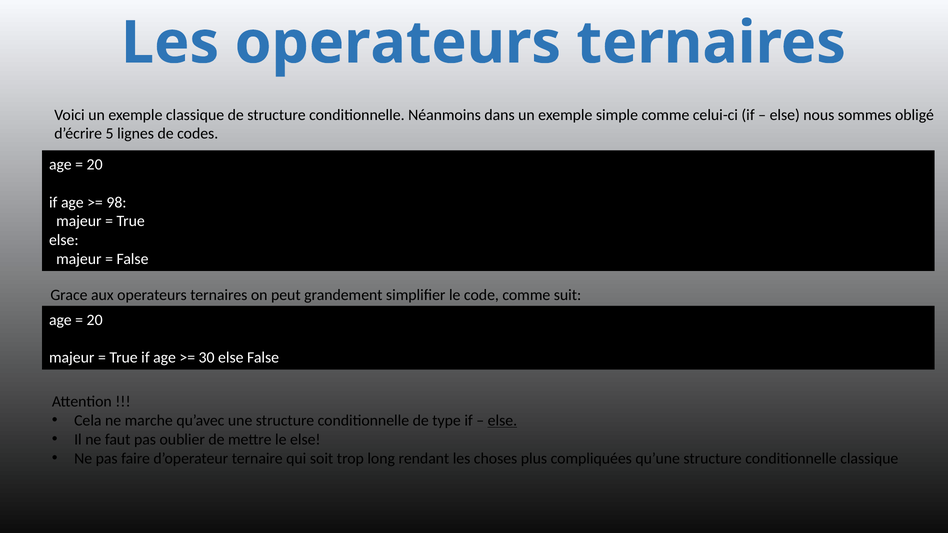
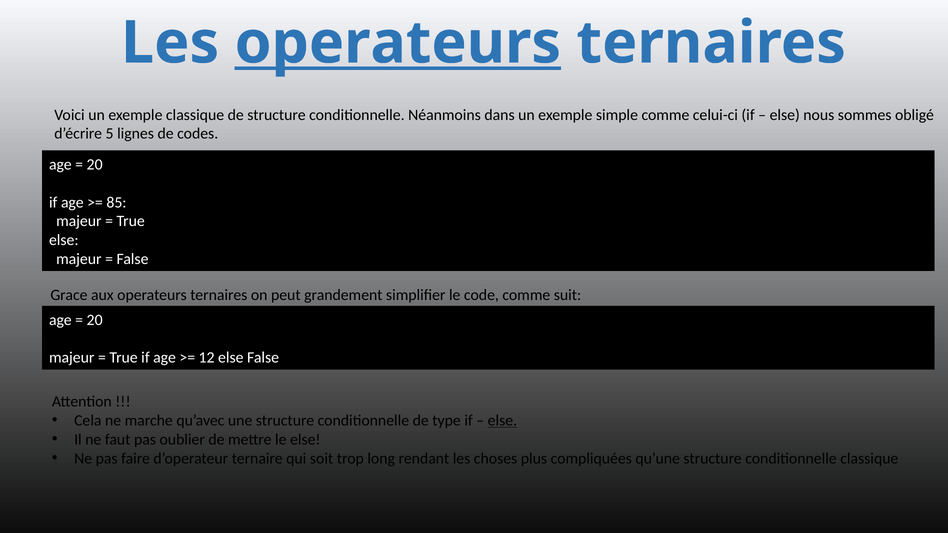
operateurs at (398, 43) underline: none -> present
98: 98 -> 85
30: 30 -> 12
